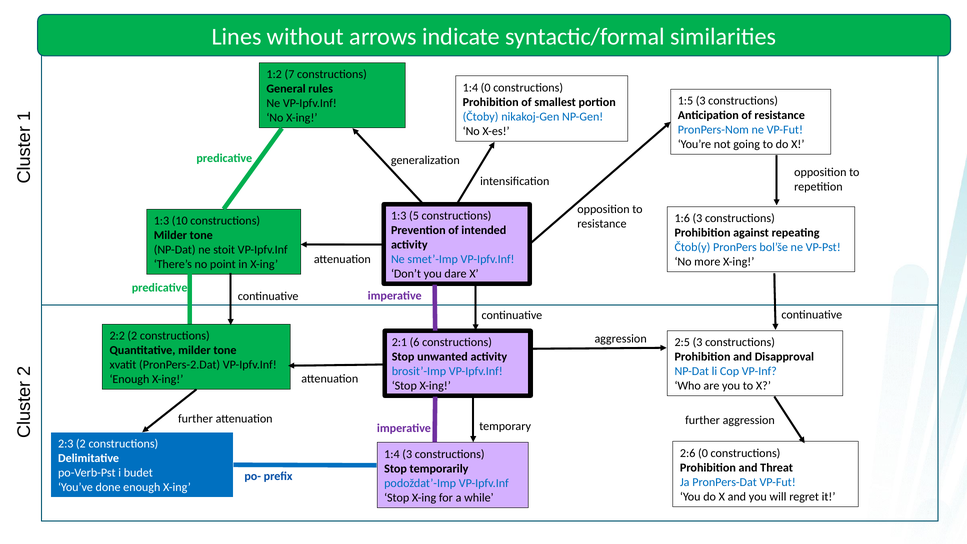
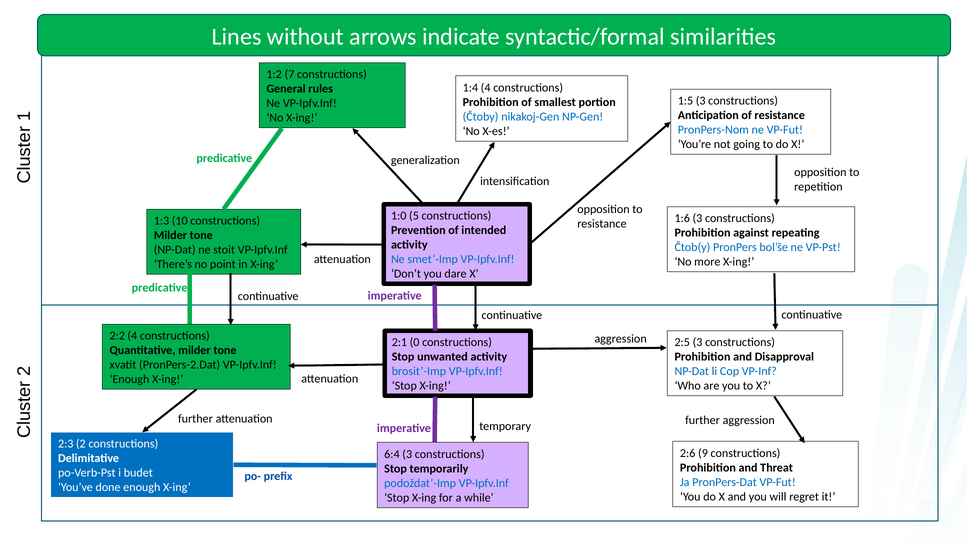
1:4 0: 0 -> 4
1:3 at (399, 216): 1:3 -> 1:0
2:2 2: 2 -> 4
6: 6 -> 0
2:6 0: 0 -> 9
1:4 at (392, 454): 1:4 -> 6:4
